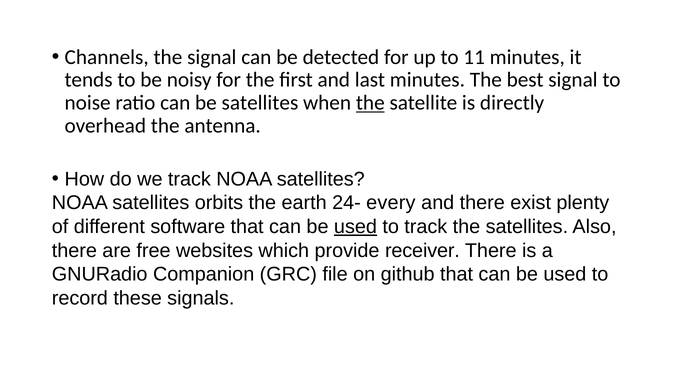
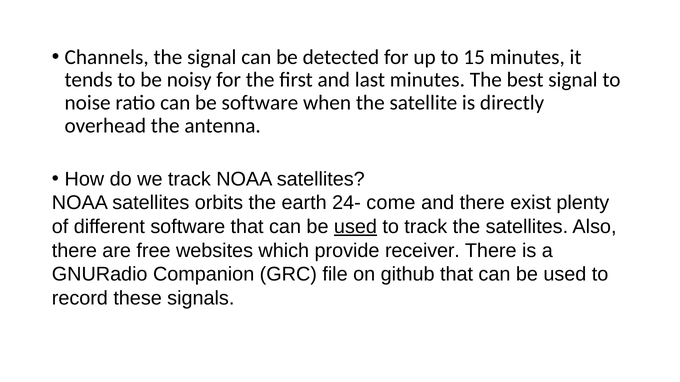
11: 11 -> 15
be satellites: satellites -> software
the at (370, 103) underline: present -> none
every: every -> come
